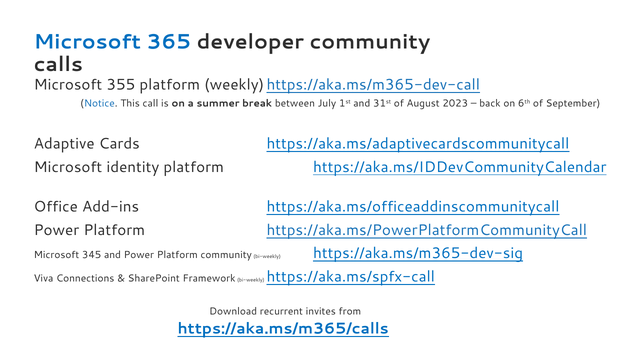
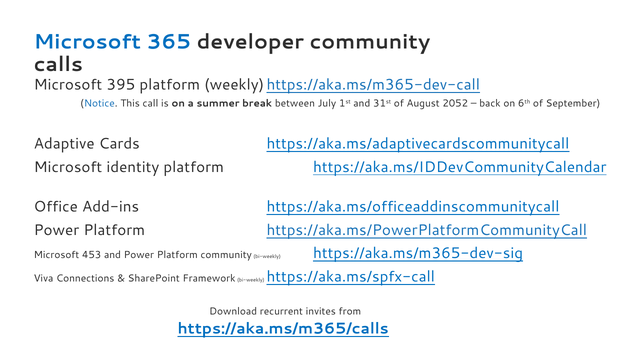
355: 355 -> 395
2023: 2023 -> 2052
345: 345 -> 453
